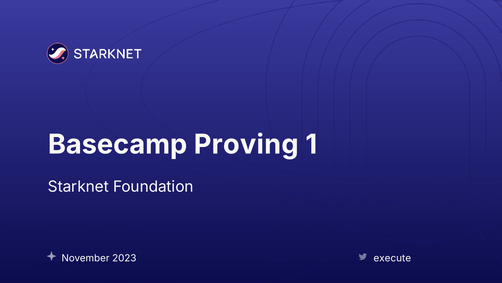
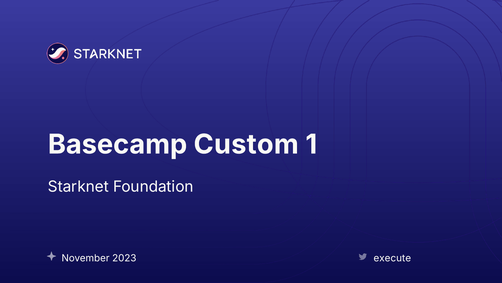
Proving: Proving -> Custom
